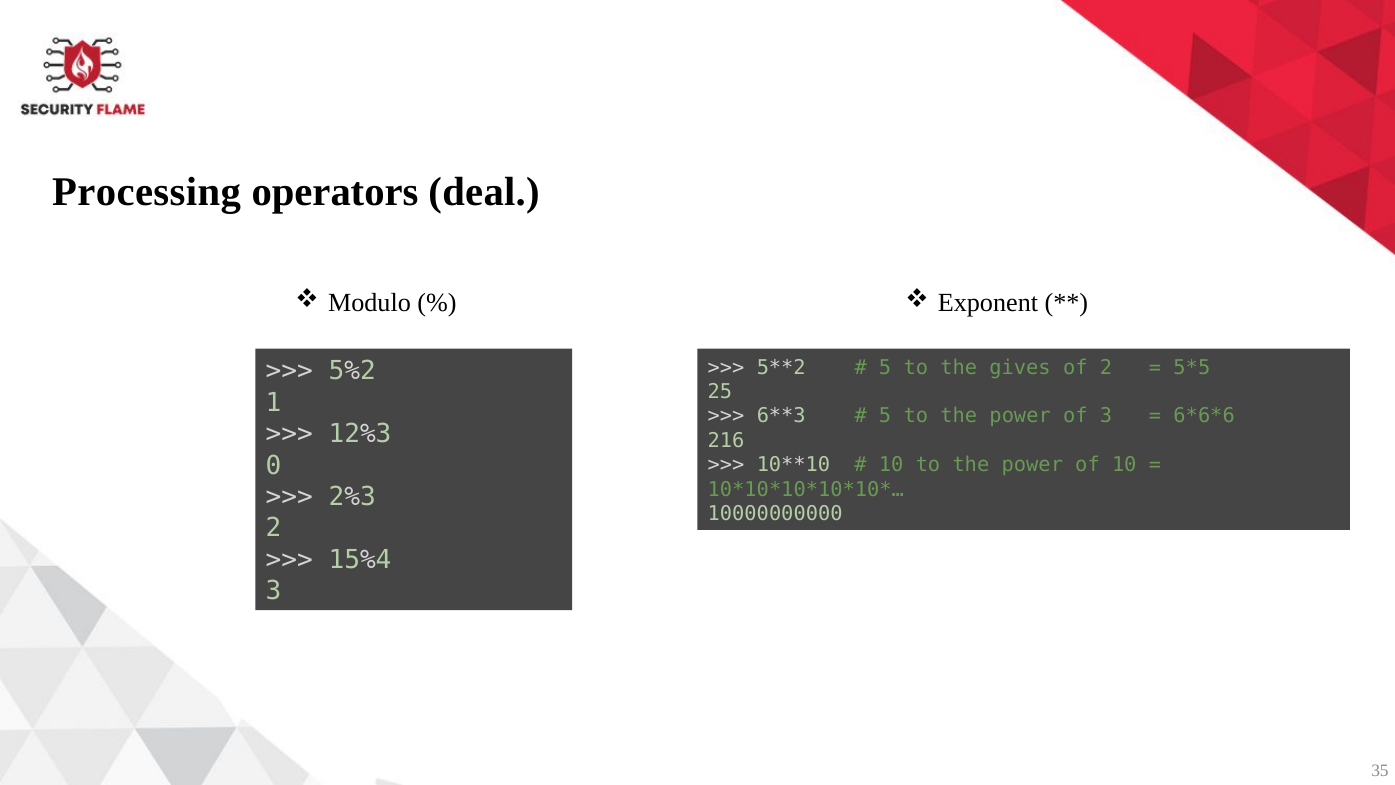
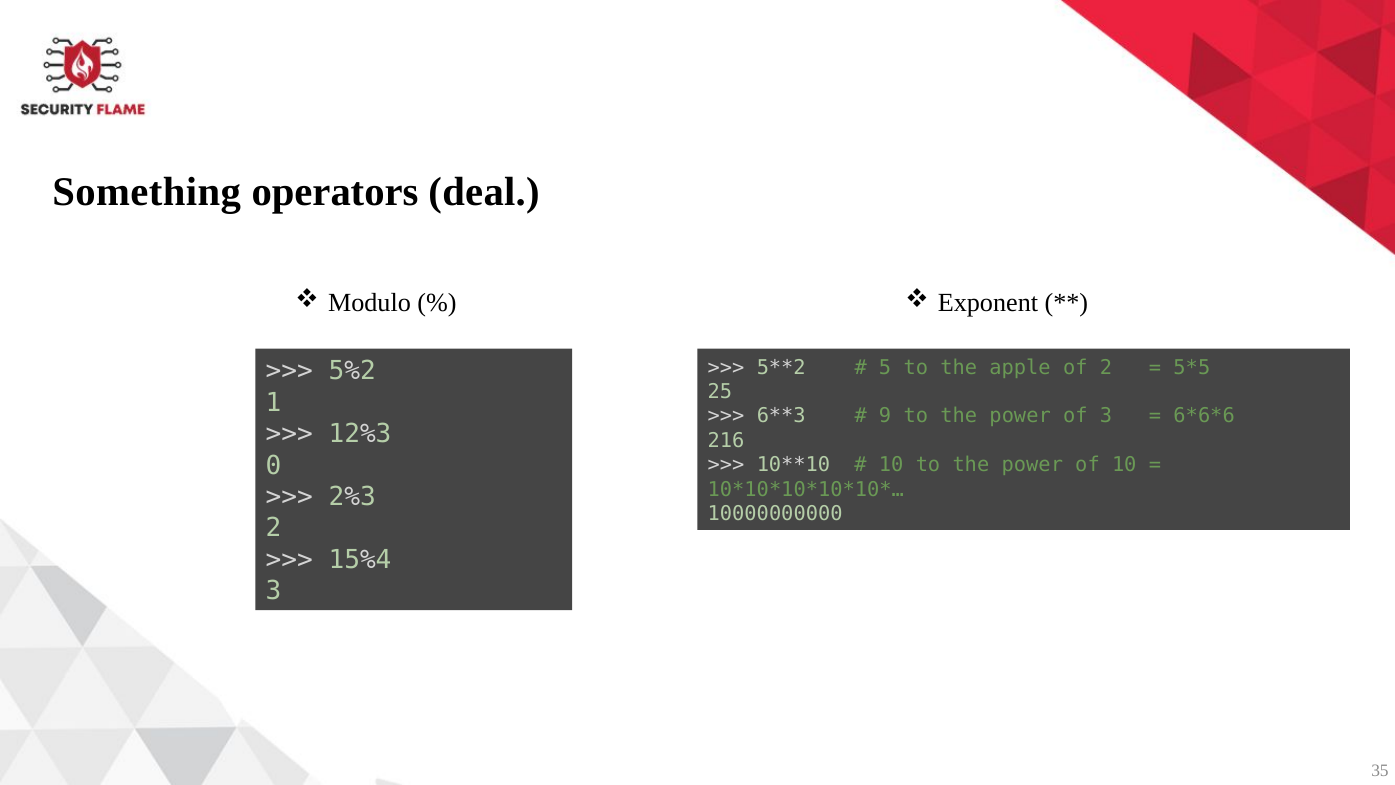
Processing: Processing -> Something
gives: gives -> apple
5 at (885, 416): 5 -> 9
